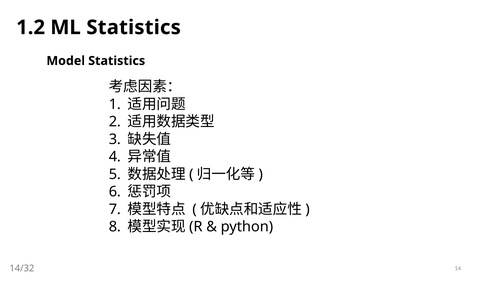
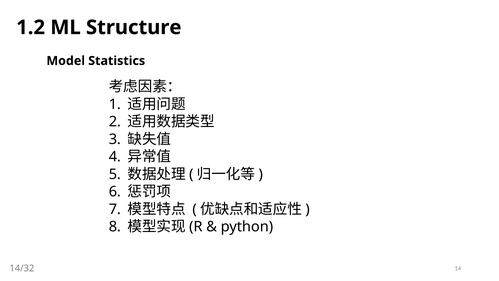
ML Statistics: Statistics -> Structure
